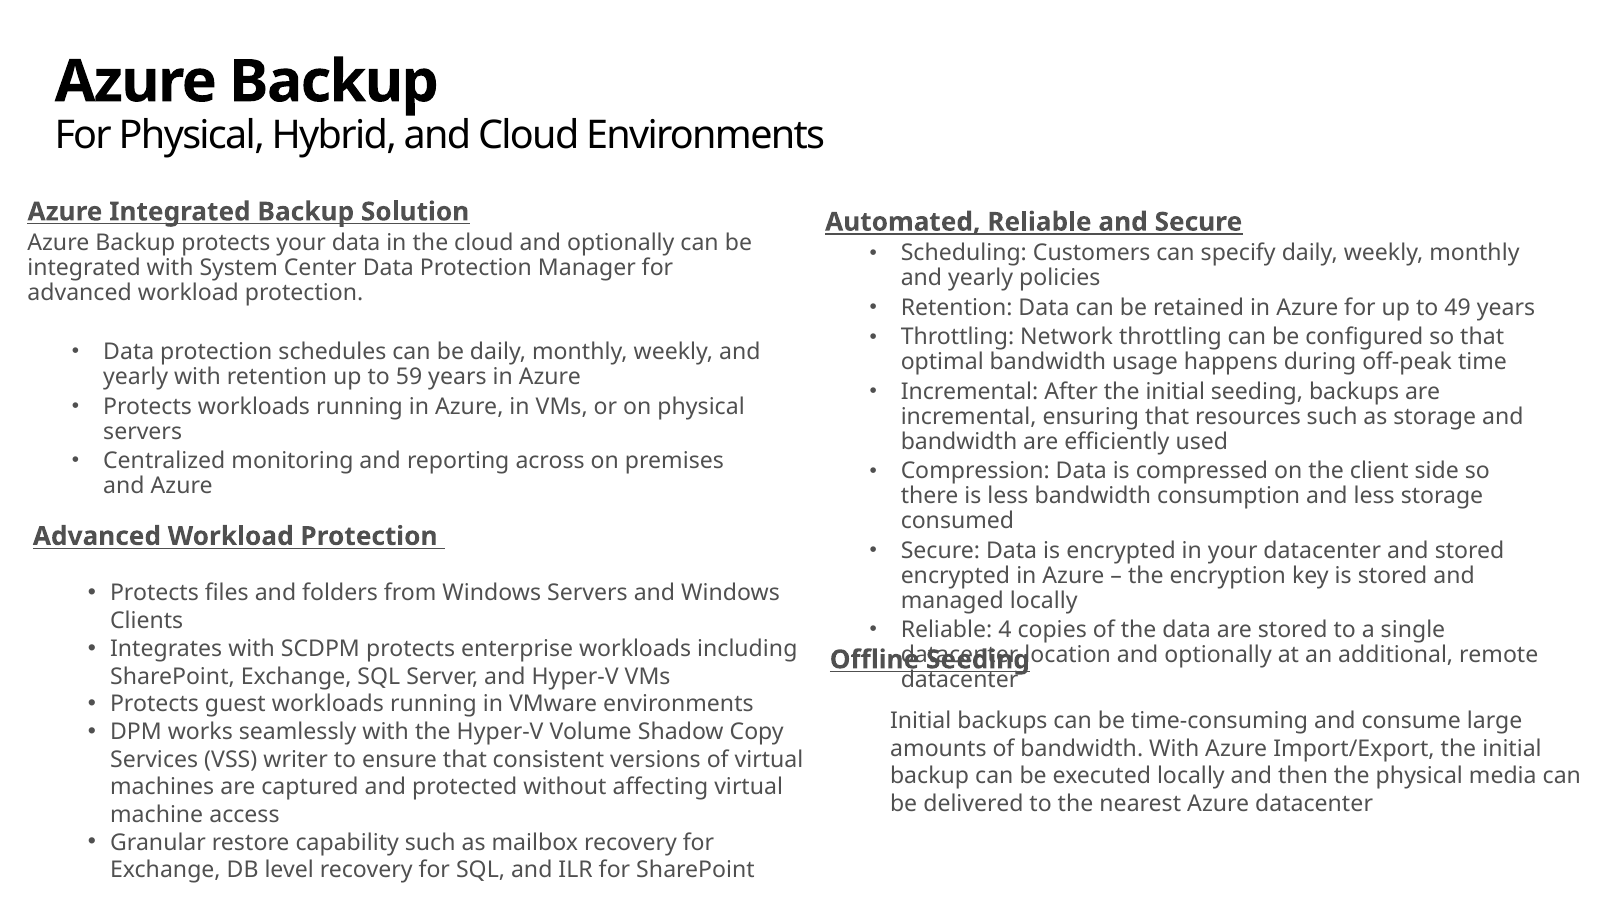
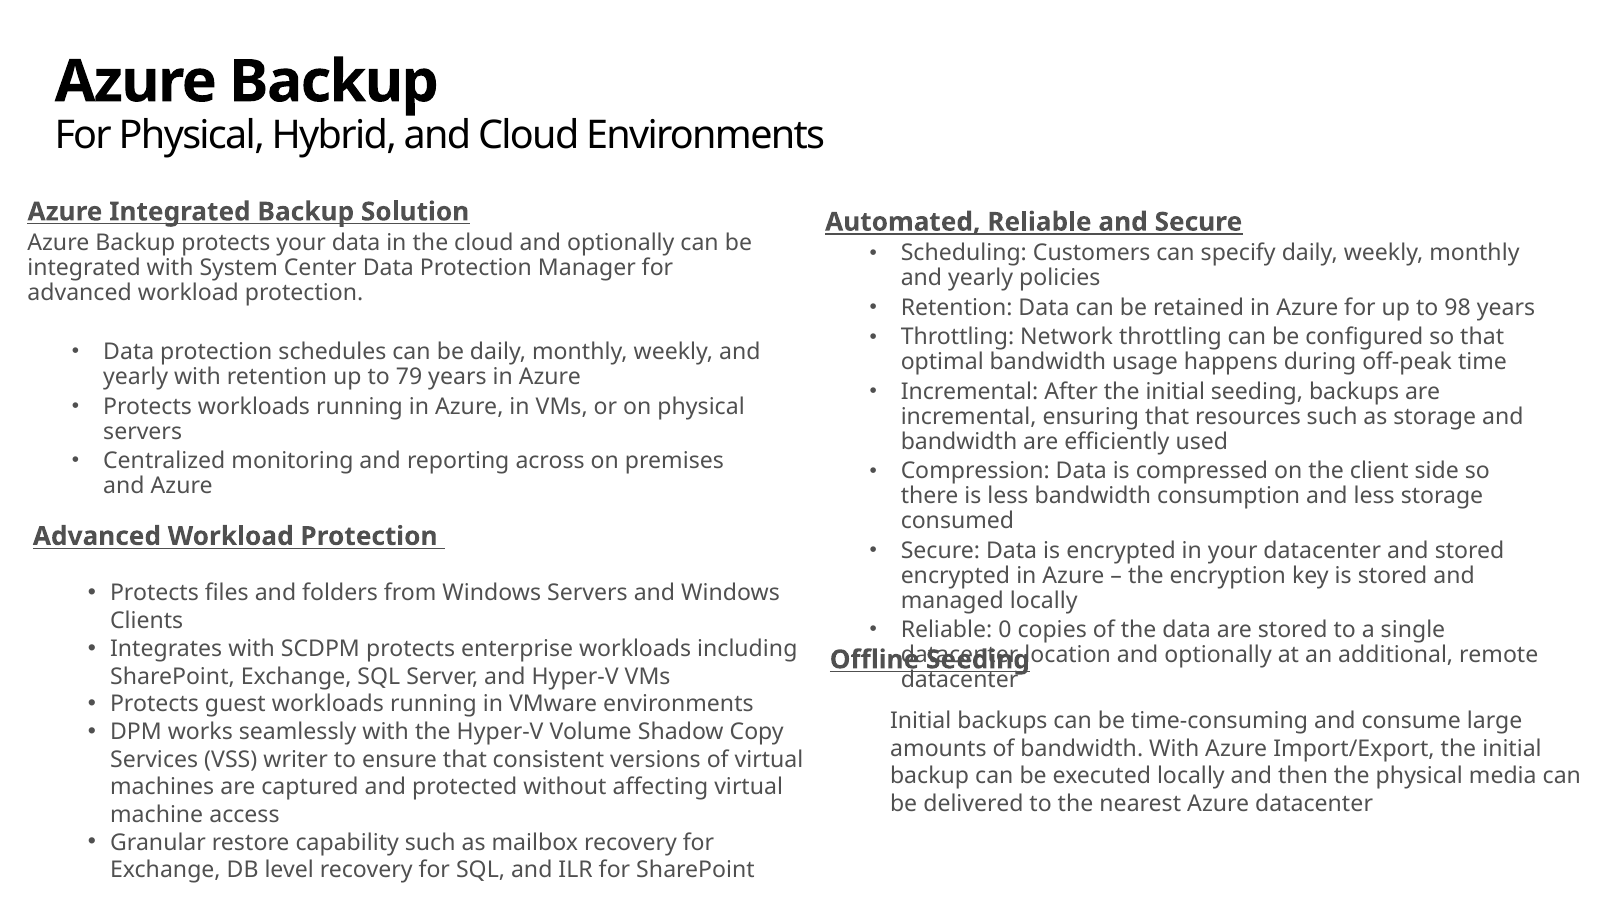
49: 49 -> 98
59: 59 -> 79
4: 4 -> 0
